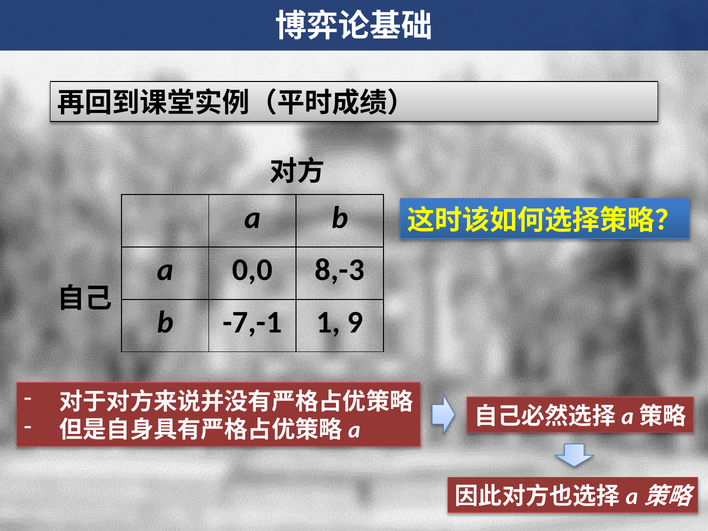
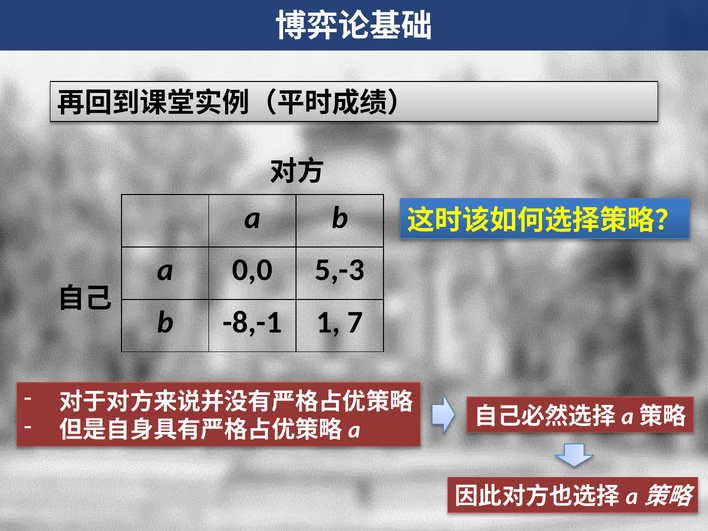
8,-3: 8,-3 -> 5,-3
-7,-1: -7,-1 -> -8,-1
9: 9 -> 7
